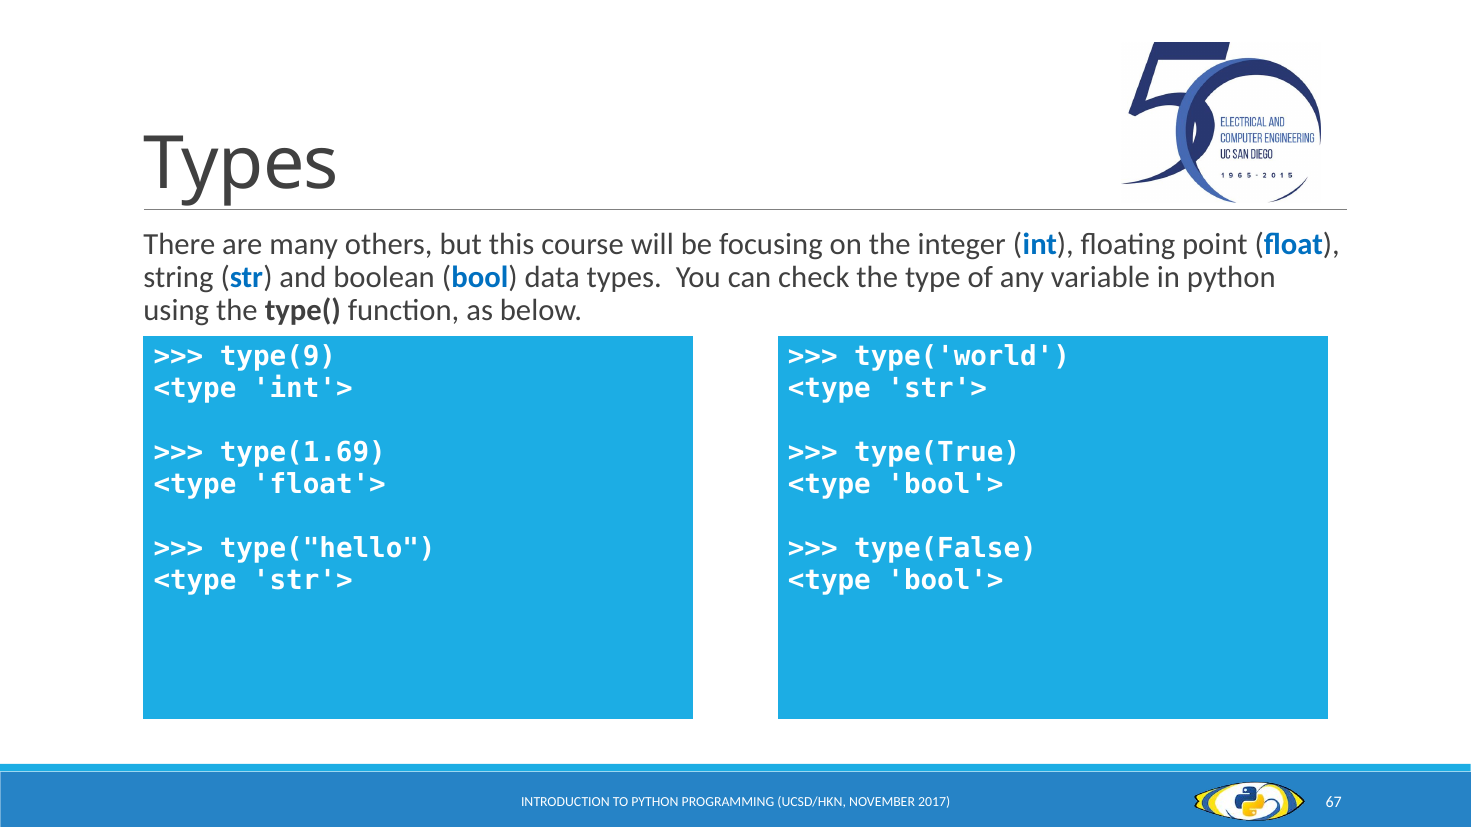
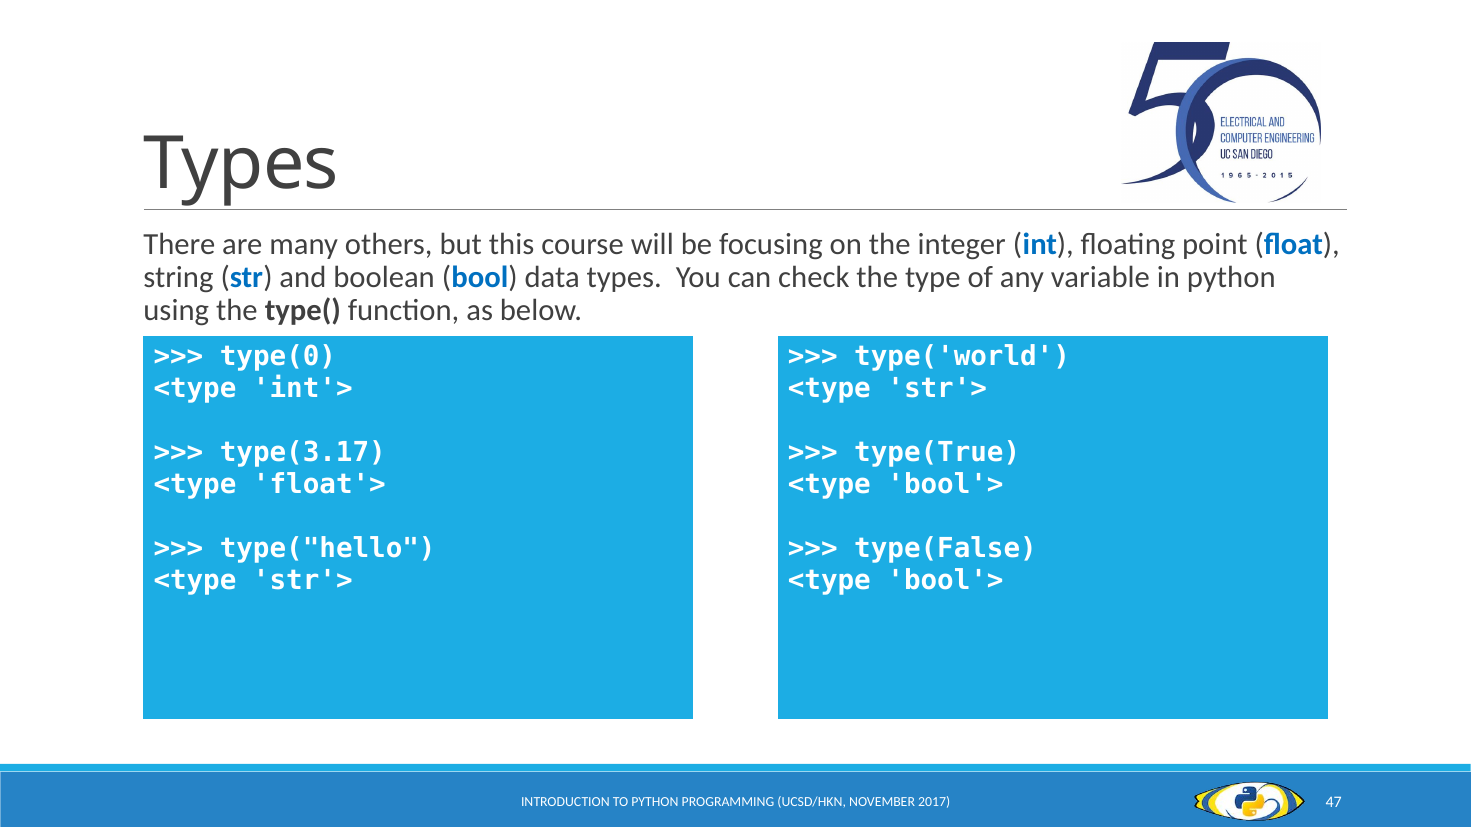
type(9: type(9 -> type(0
type(1.69: type(1.69 -> type(3.17
67: 67 -> 47
